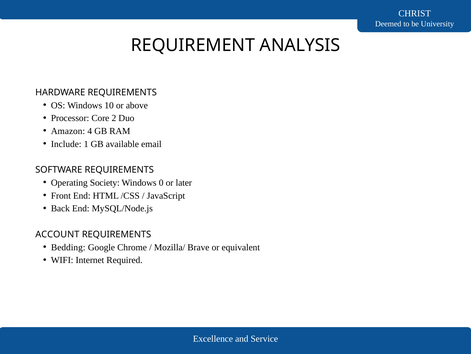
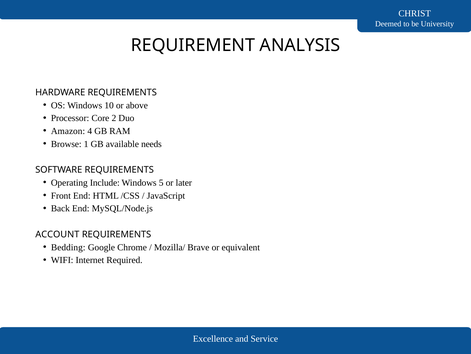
Include: Include -> Browse
email: email -> needs
Society: Society -> Include
0: 0 -> 5
